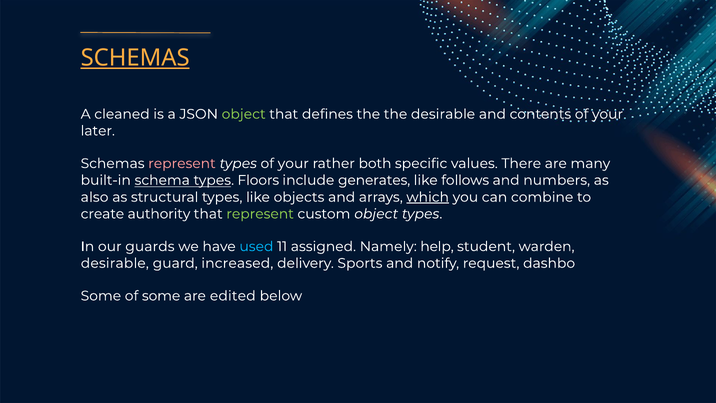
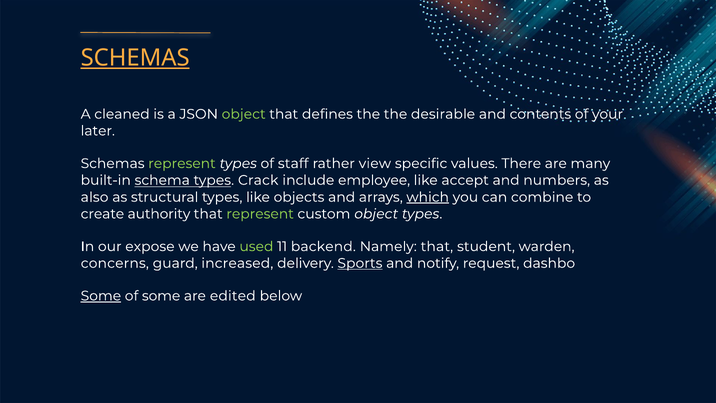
represent at (182, 163) colour: pink -> light green
types of your: your -> staff
both: both -> view
Floors: Floors -> Crack
generates: generates -> employee
follows: follows -> accept
guards: guards -> expose
used colour: light blue -> light green
assigned: assigned -> backend
Namely help: help -> that
desirable at (115, 263): desirable -> concerns
Sports underline: none -> present
Some at (101, 296) underline: none -> present
